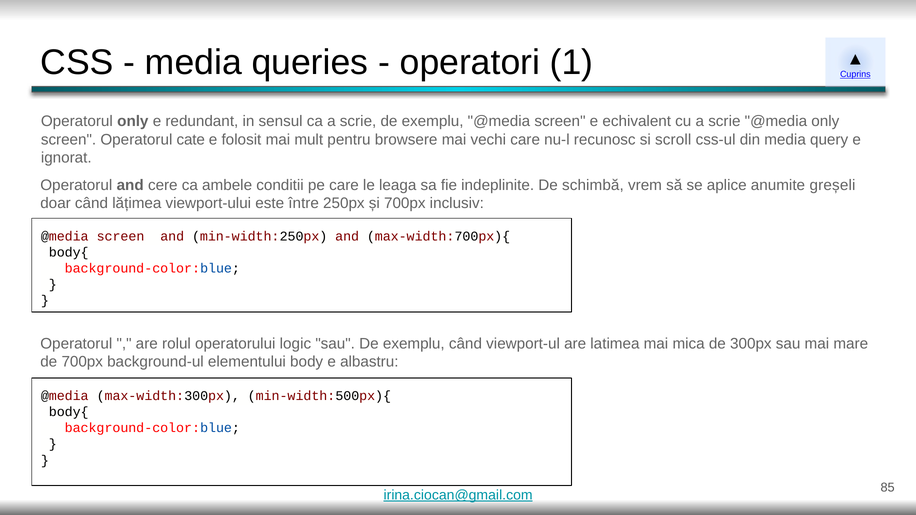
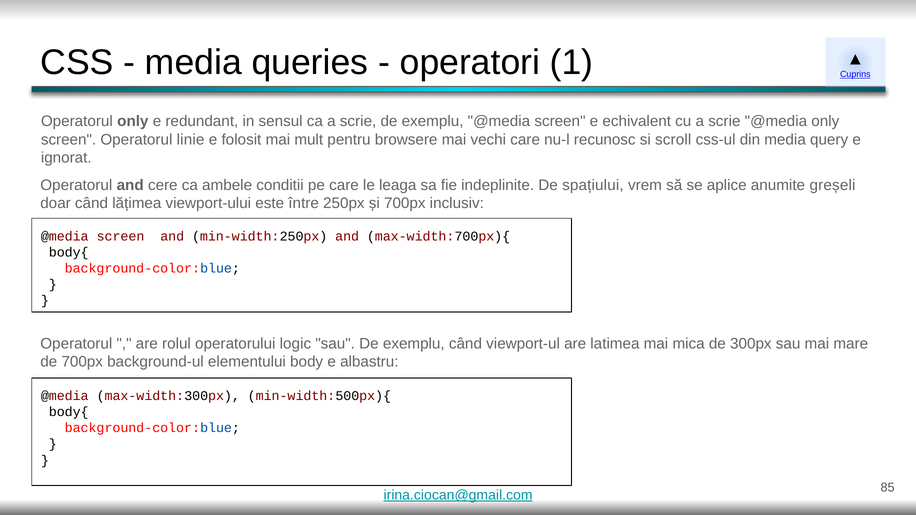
cate: cate -> linie
schimbă: schimbă -> spațiului
